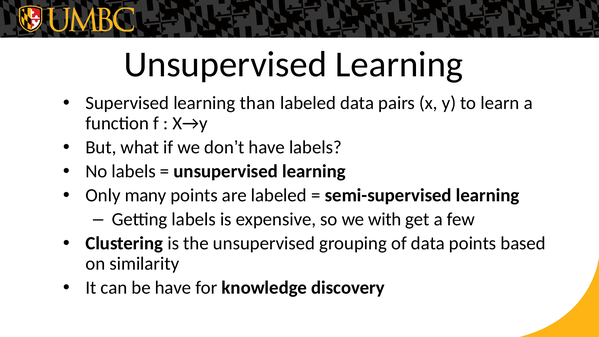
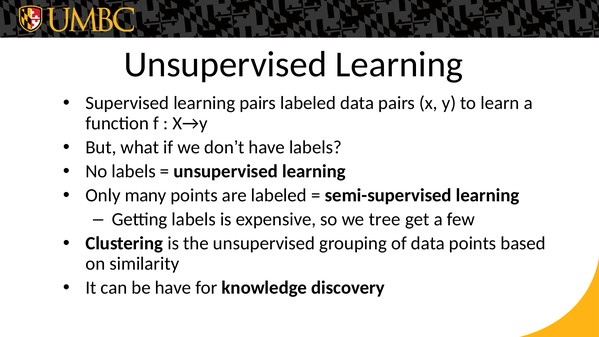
learning than: than -> pairs
with: with -> tree
